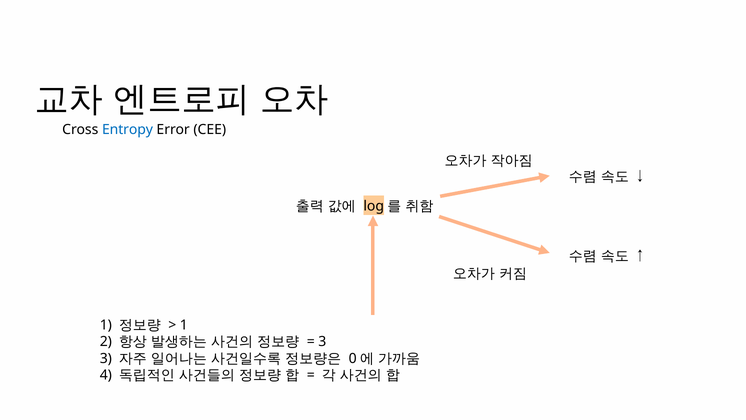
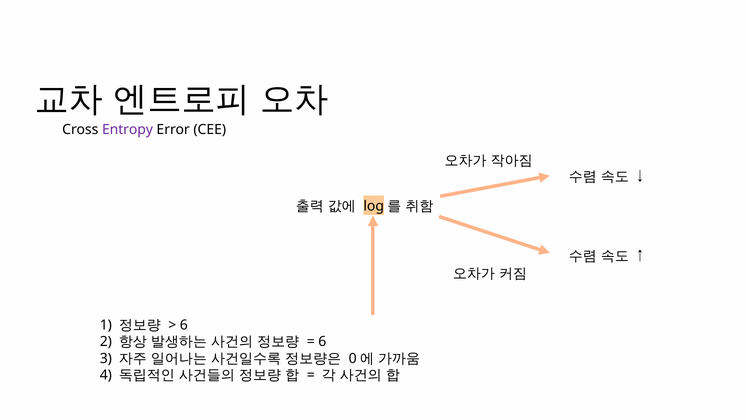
Entropy colour: blue -> purple
1 at (184, 325): 1 -> 6
3 at (322, 341): 3 -> 6
